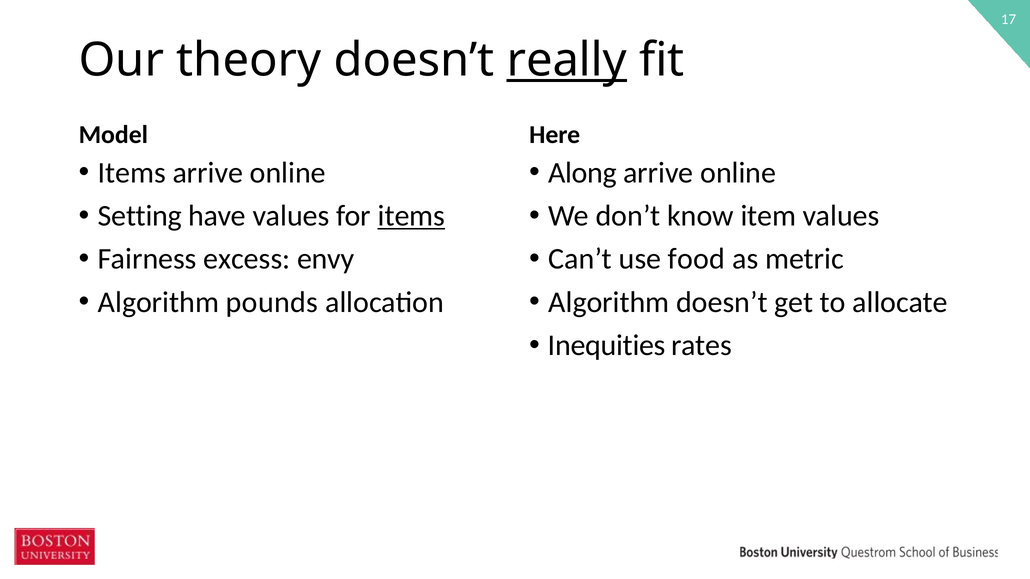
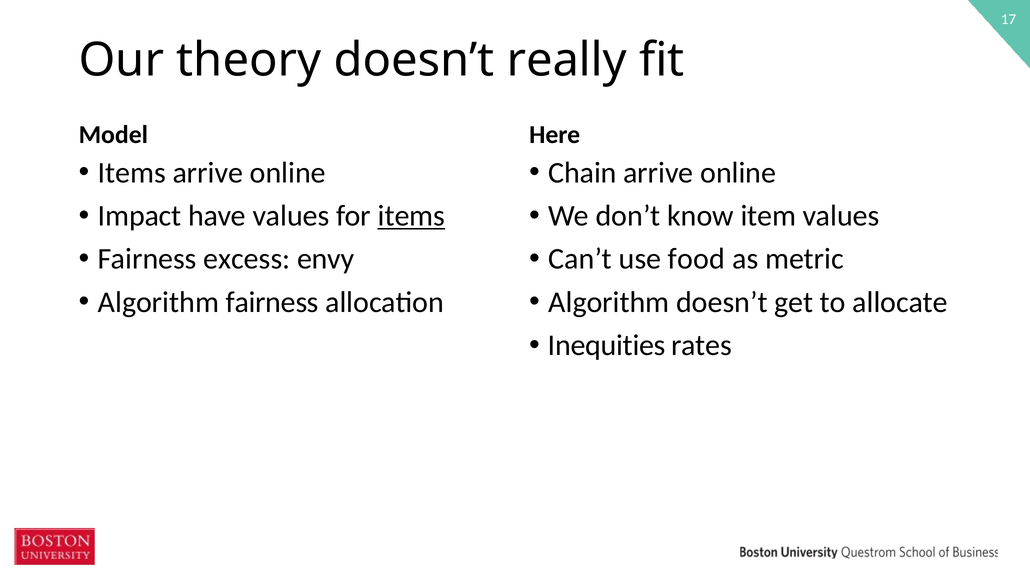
really underline: present -> none
Along: Along -> Chain
Setting: Setting -> Impact
Algorithm pounds: pounds -> fairness
